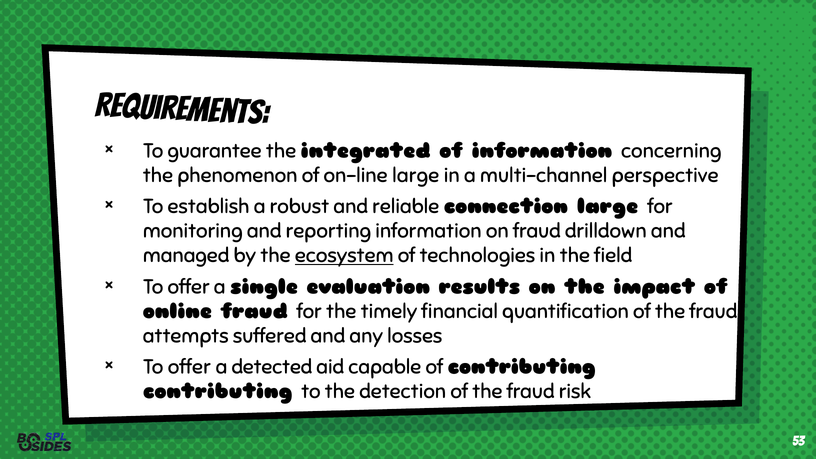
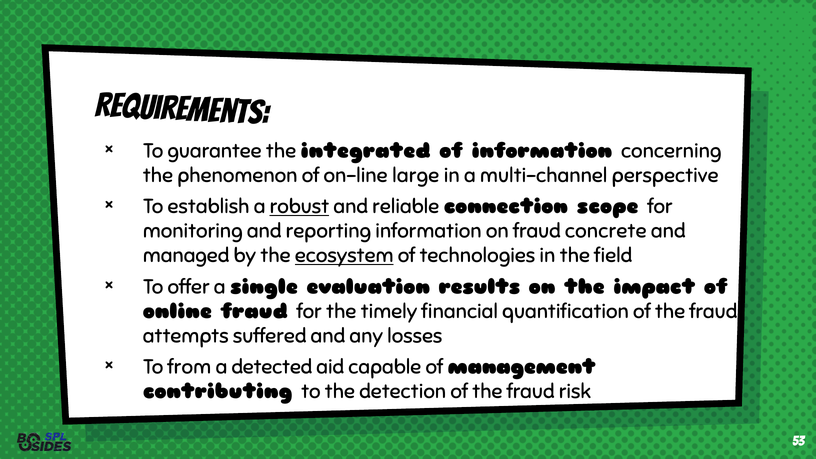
robust underline: none -> present
connection large: large -> scope
drilldown: drilldown -> concrete
offer at (189, 367): offer -> from
of contributing: contributing -> management
